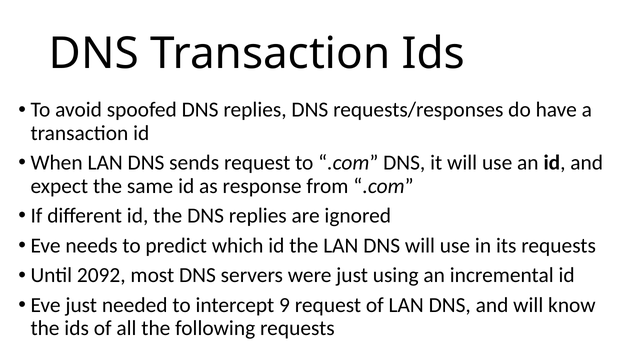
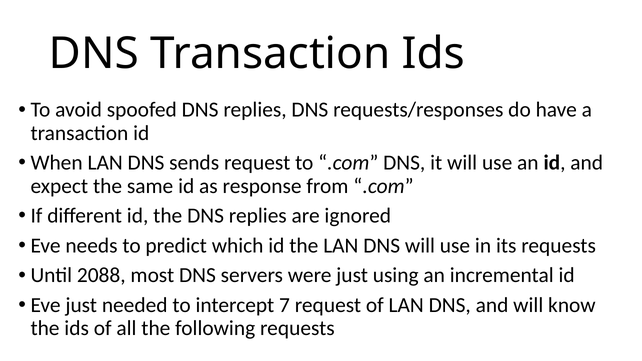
2092: 2092 -> 2088
9: 9 -> 7
